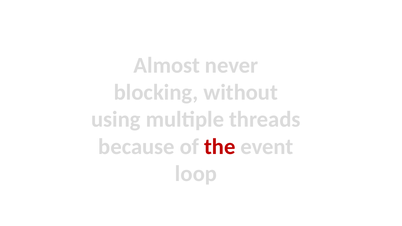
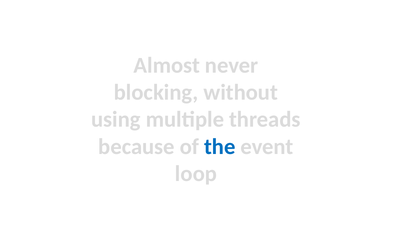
the colour: red -> blue
